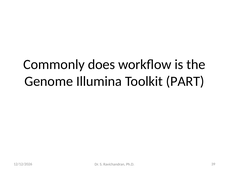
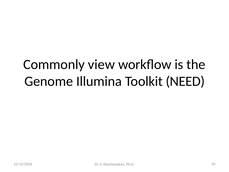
does: does -> view
PART: PART -> NEED
